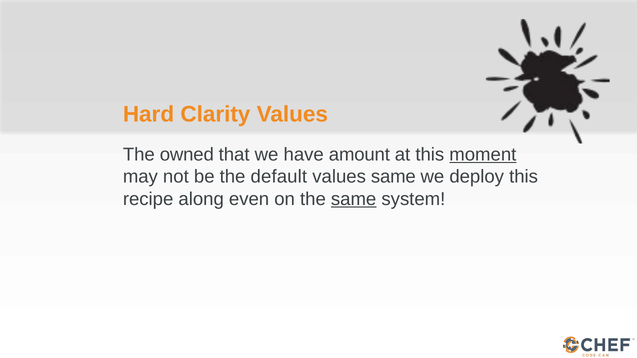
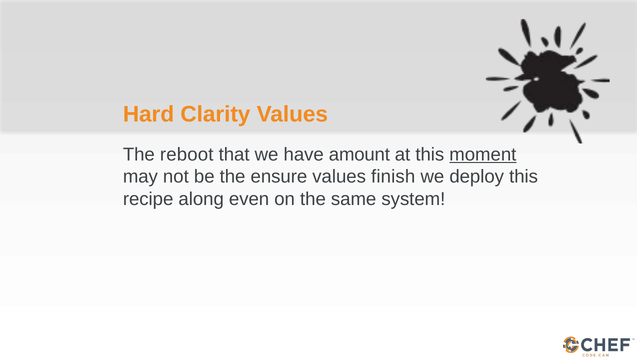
owned: owned -> reboot
default: default -> ensure
values same: same -> finish
same at (354, 199) underline: present -> none
